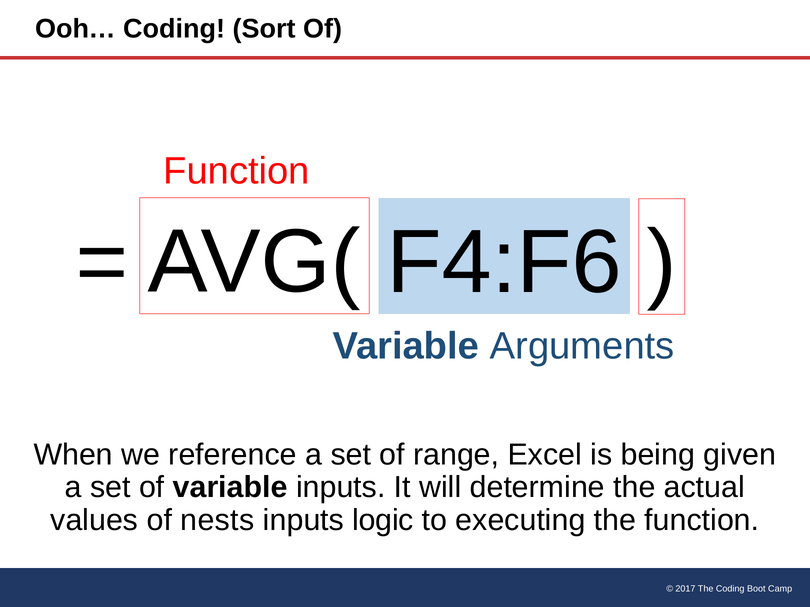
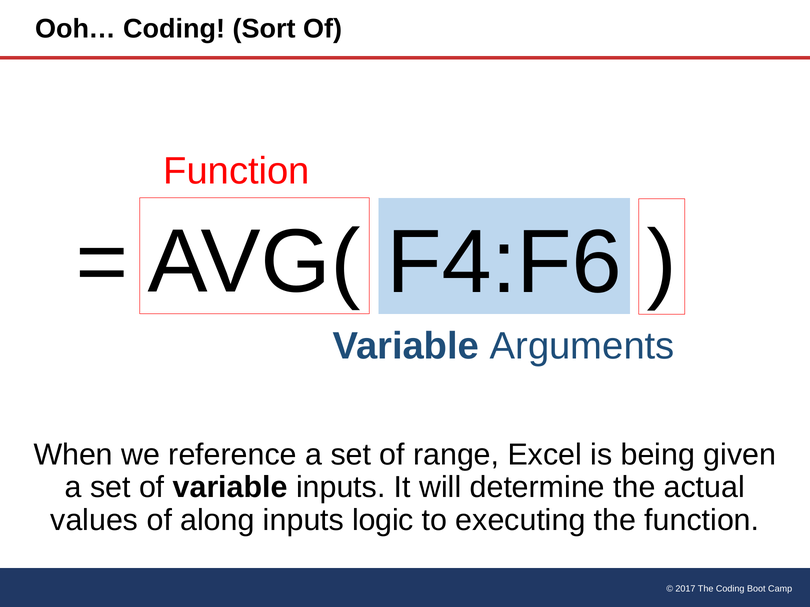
nests: nests -> along
